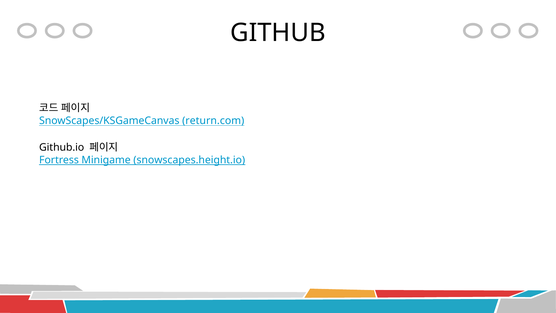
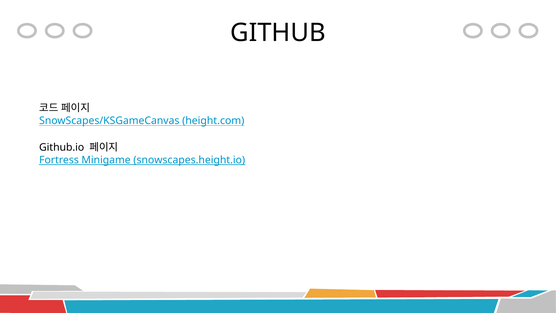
return.com: return.com -> height.com
